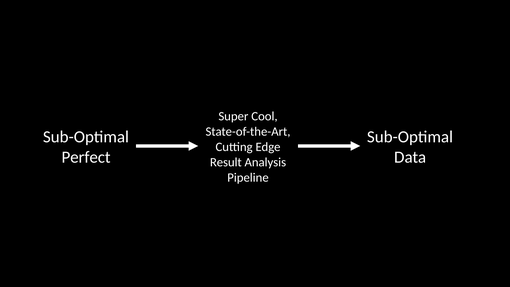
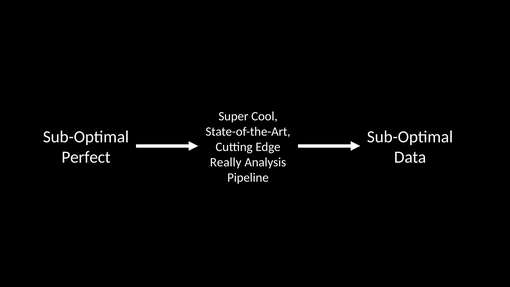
Result: Result -> Really
